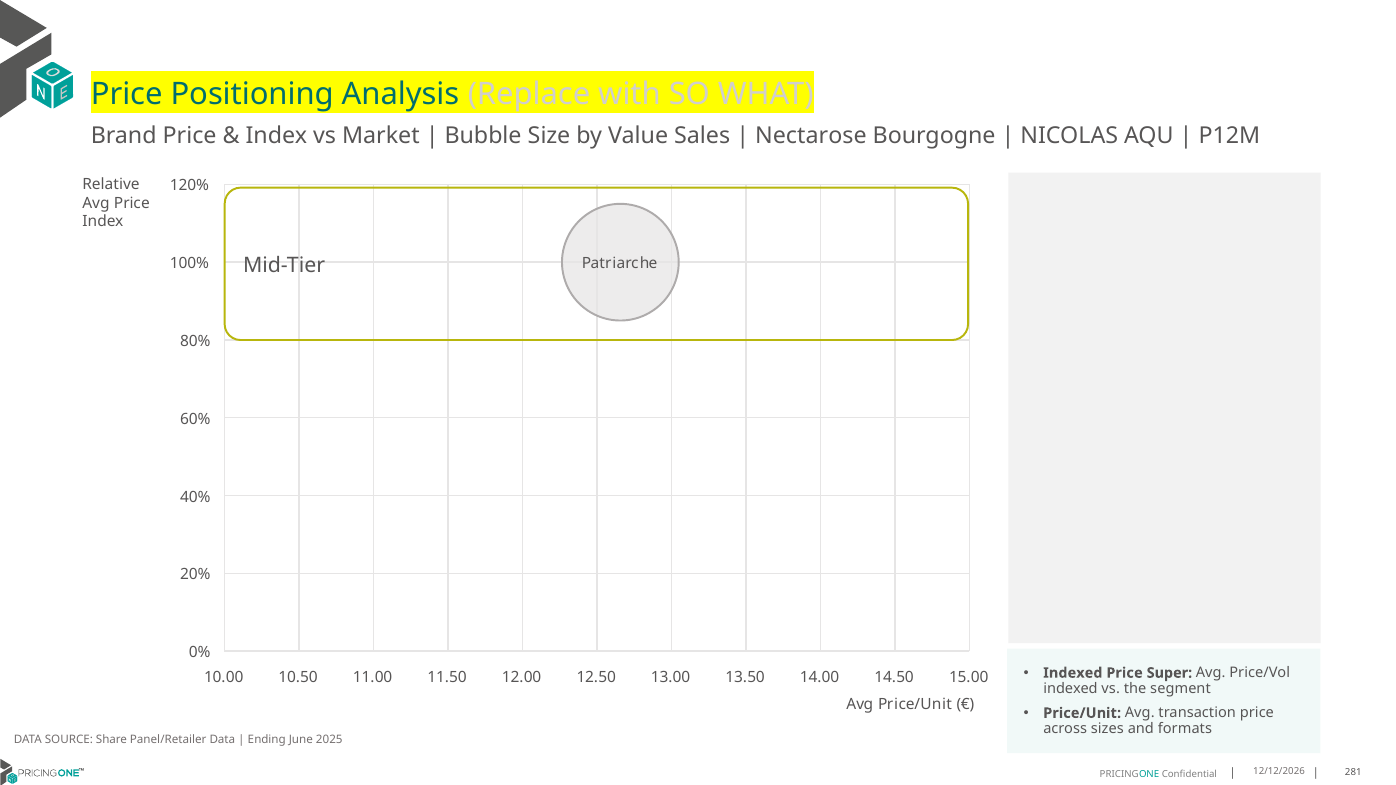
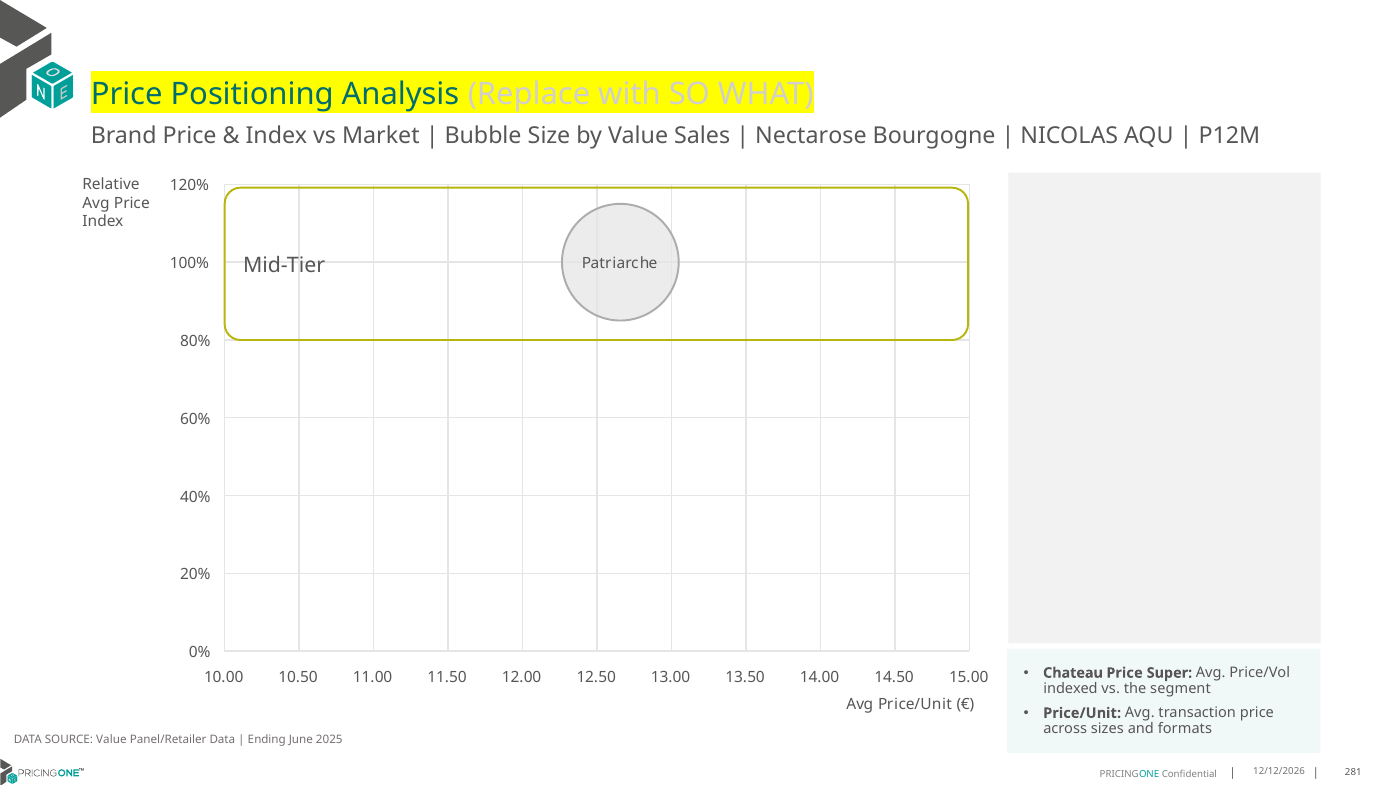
Indexed at (1073, 673): Indexed -> Chateau
SOURCE Share: Share -> Value
